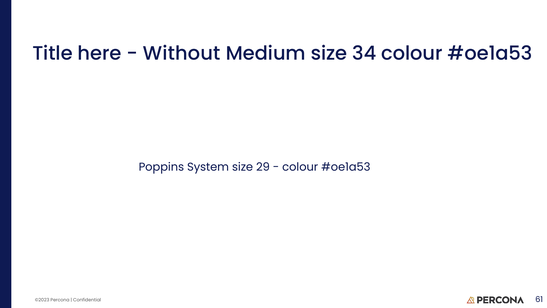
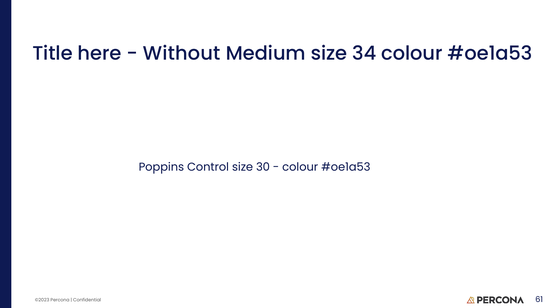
System: System -> Control
29: 29 -> 30
